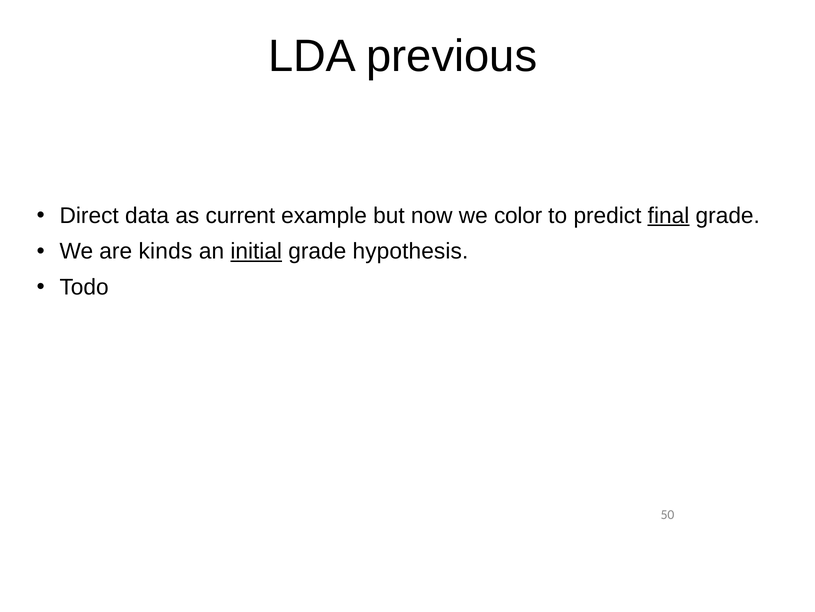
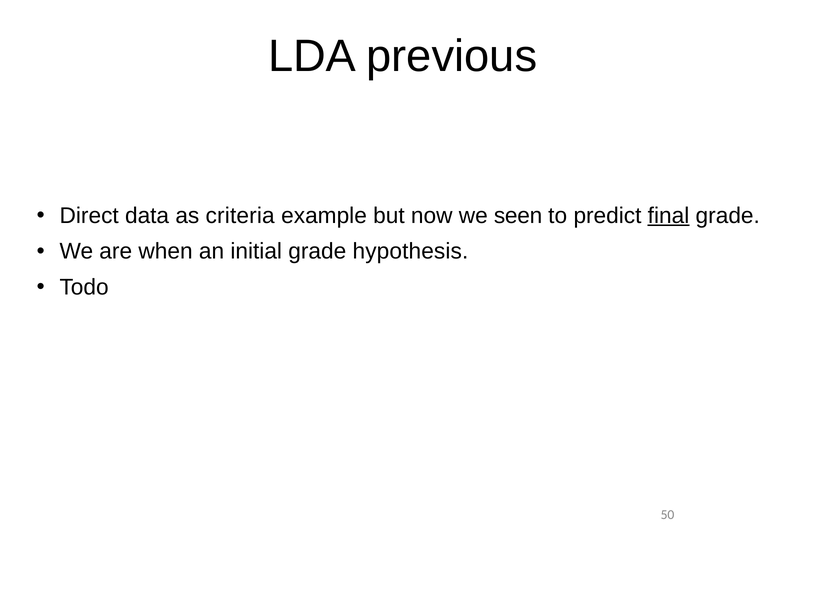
current: current -> criteria
color: color -> seen
kinds: kinds -> when
initial underline: present -> none
